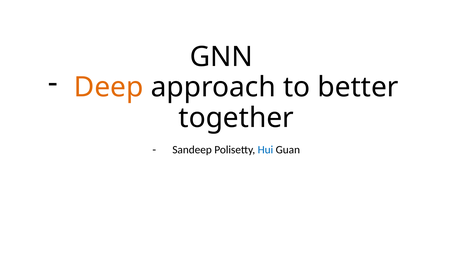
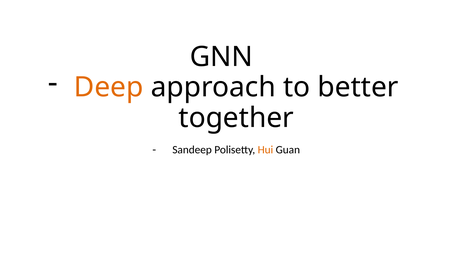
Hui colour: blue -> orange
